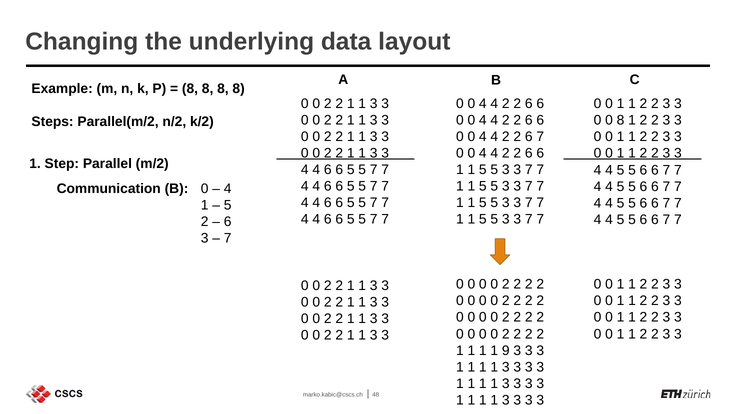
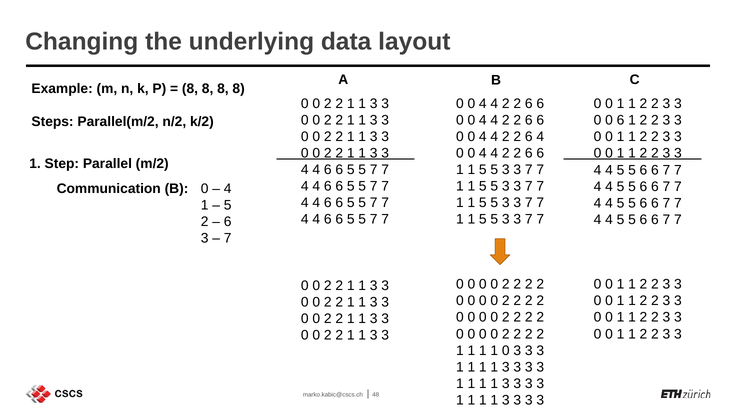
0 8: 8 -> 6
2 6 7: 7 -> 4
1 9: 9 -> 0
